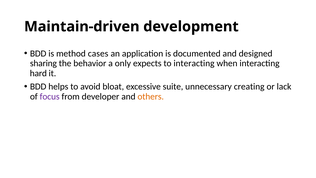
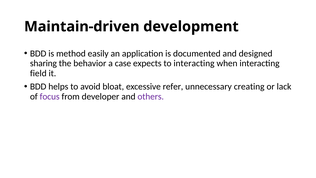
cases: cases -> easily
only: only -> case
hard: hard -> field
suite: suite -> refer
others colour: orange -> purple
